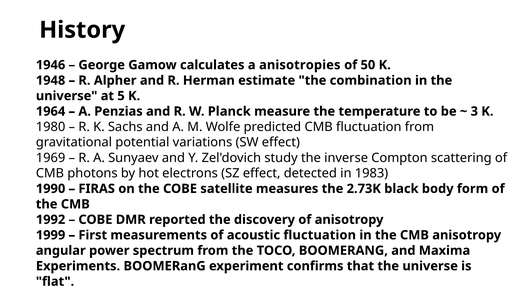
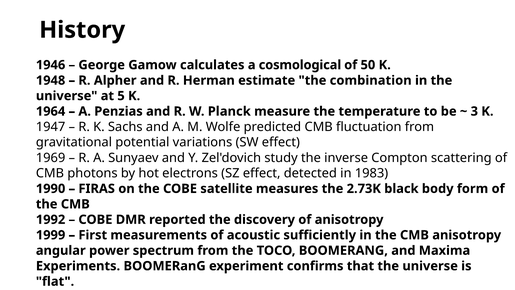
anisotropies: anisotropies -> cosmological
1980: 1980 -> 1947
acoustic fluctuation: fluctuation -> sufficiently
